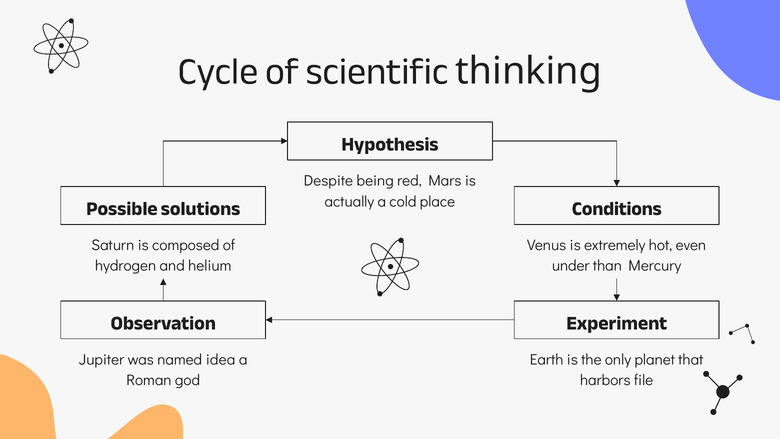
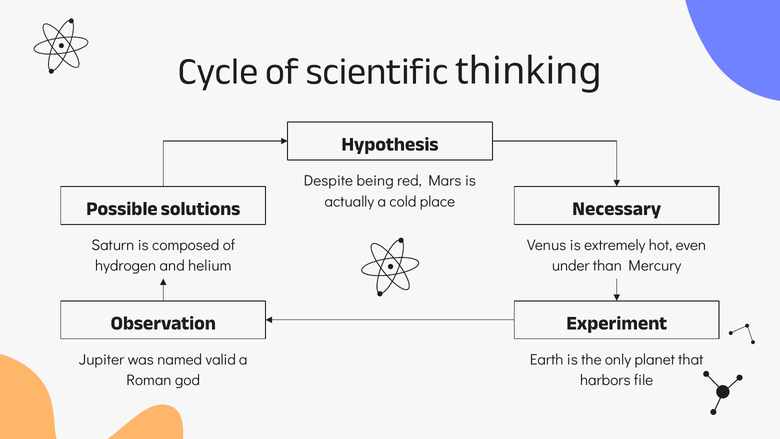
Conditions: Conditions -> Necessary
idea: idea -> valid
